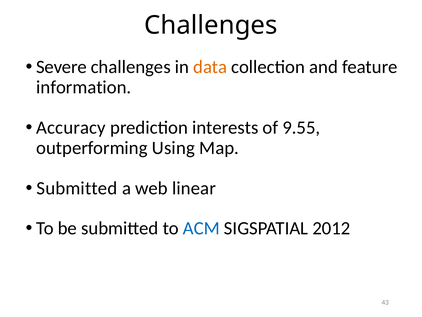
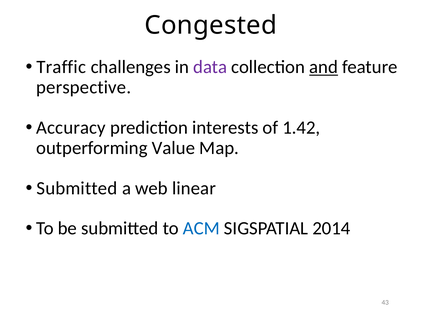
Challenges at (211, 25): Challenges -> Congested
Severe: Severe -> Traffic
data colour: orange -> purple
and underline: none -> present
information: information -> perspective
9.55: 9.55 -> 1.42
Using: Using -> Value
2012: 2012 -> 2014
